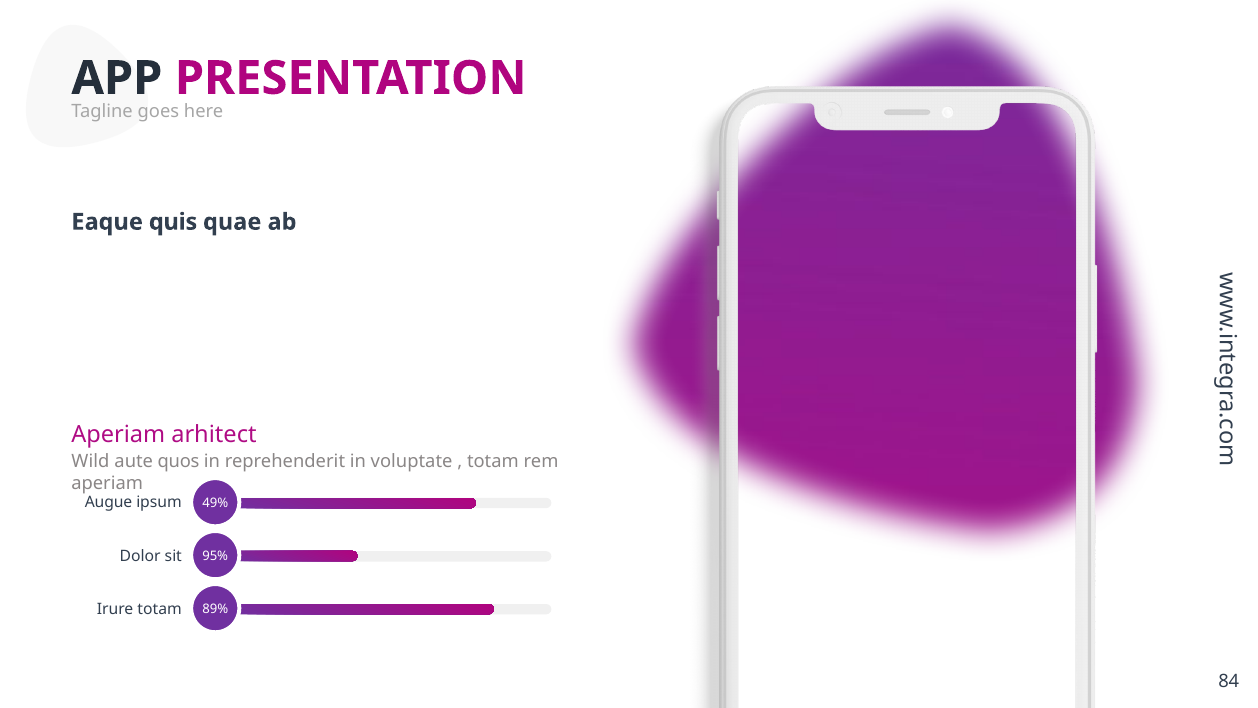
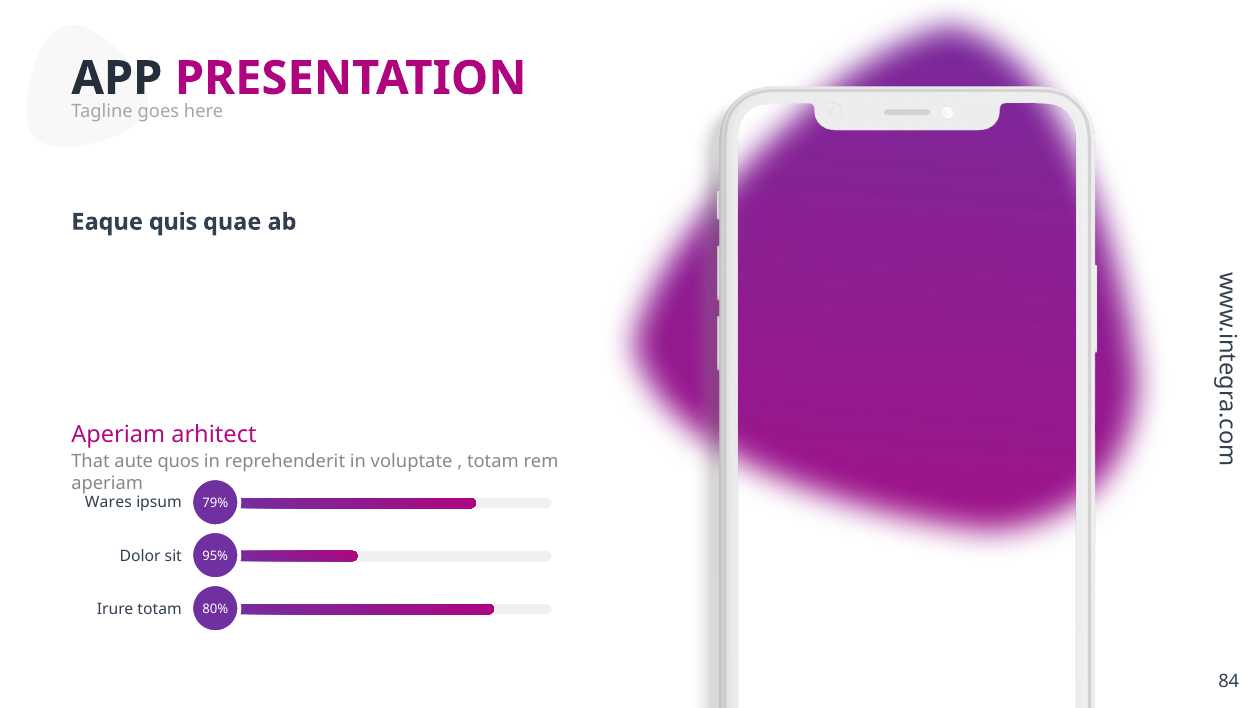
Wild: Wild -> That
Augue: Augue -> Wares
49%: 49% -> 79%
89%: 89% -> 80%
